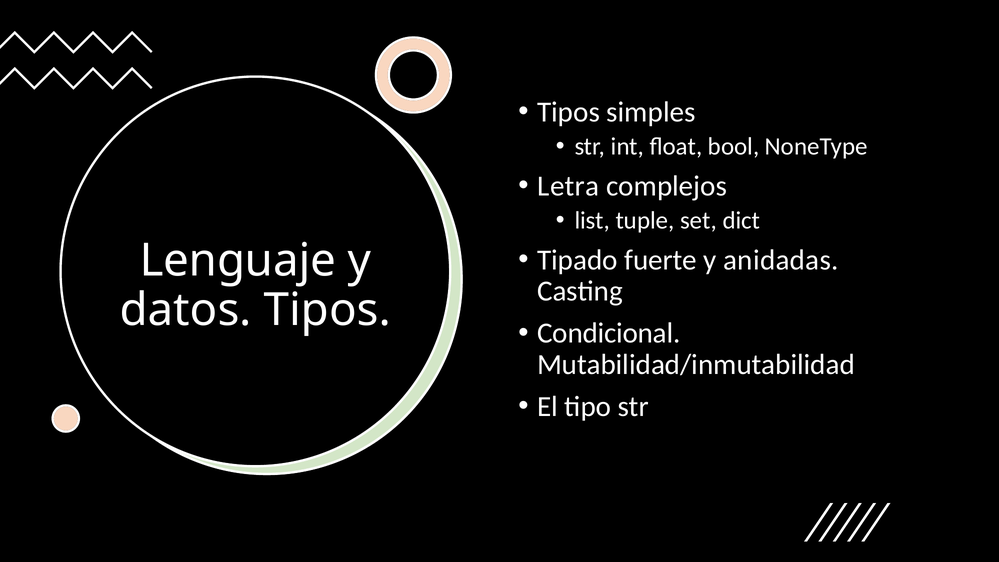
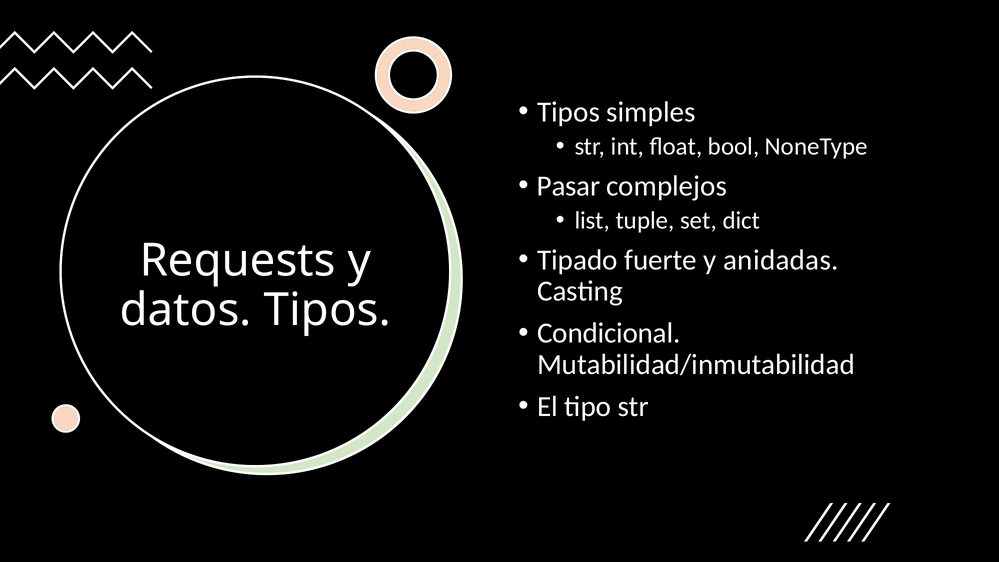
Letra: Letra -> Pasar
Lenguaje: Lenguaje -> Requests
